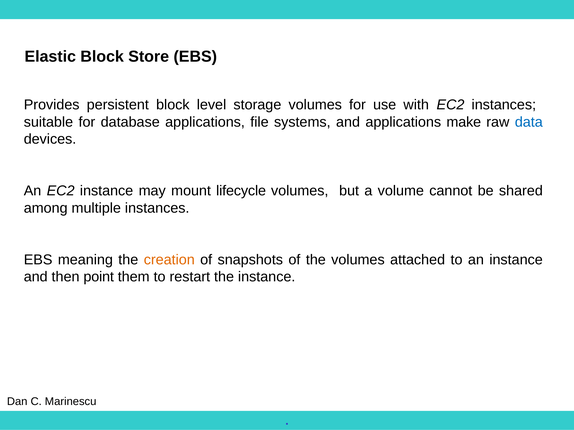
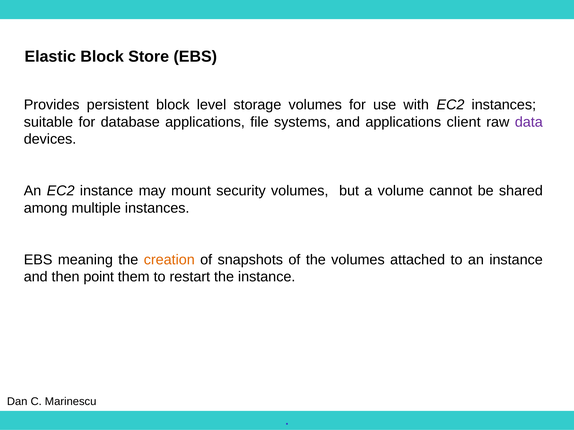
make: make -> client
data colour: blue -> purple
lifecycle: lifecycle -> security
